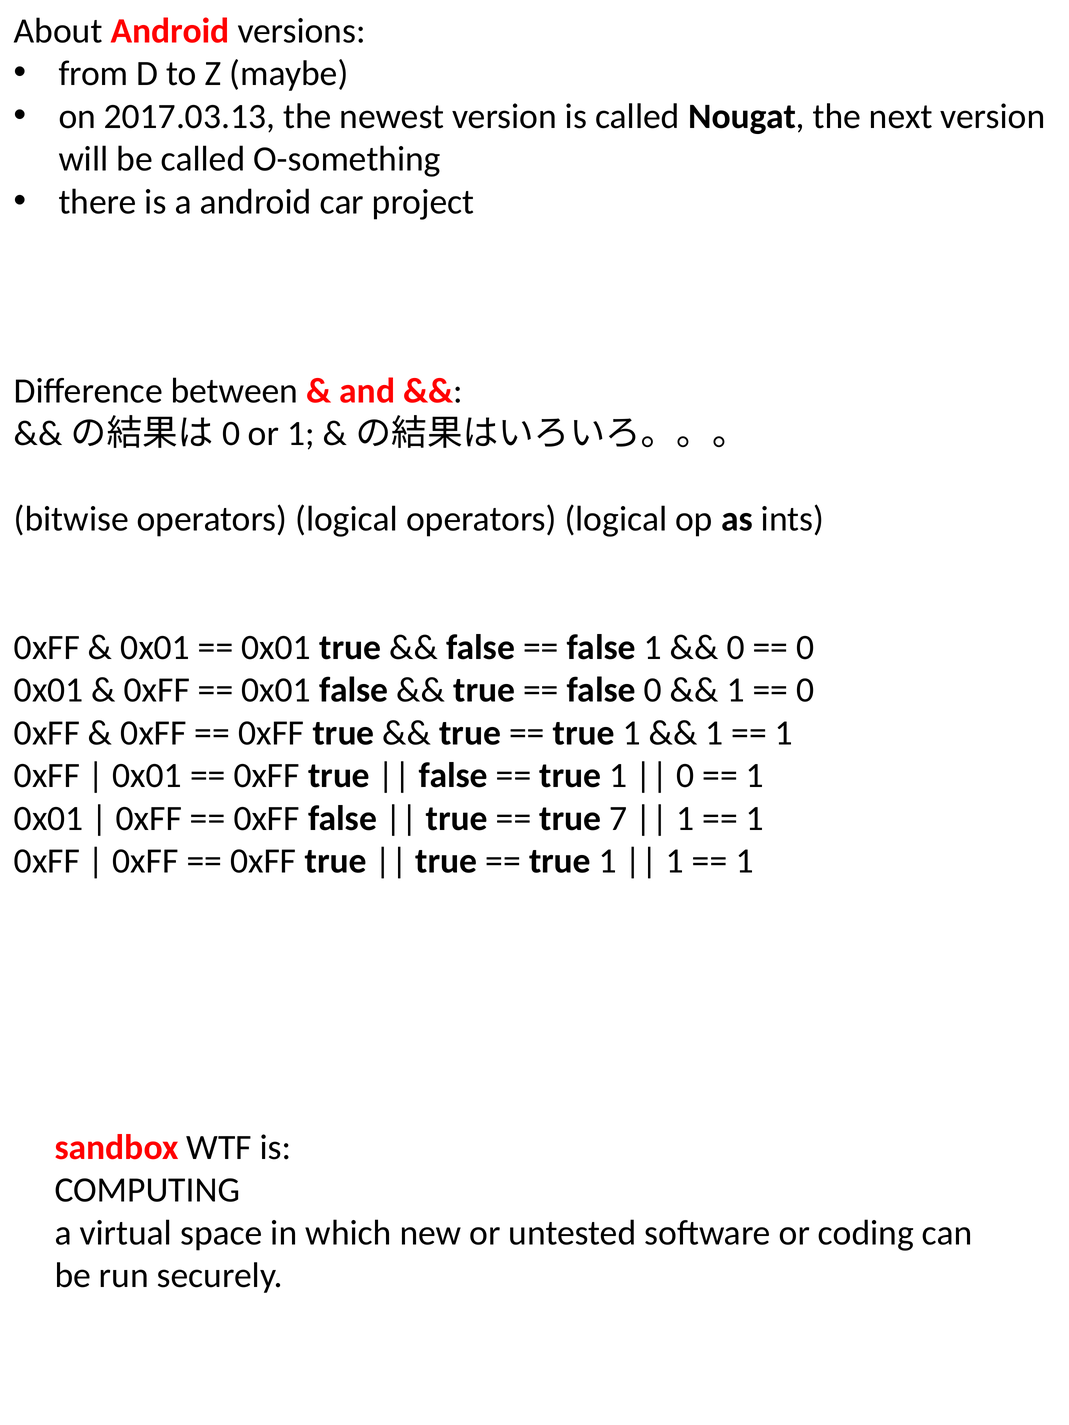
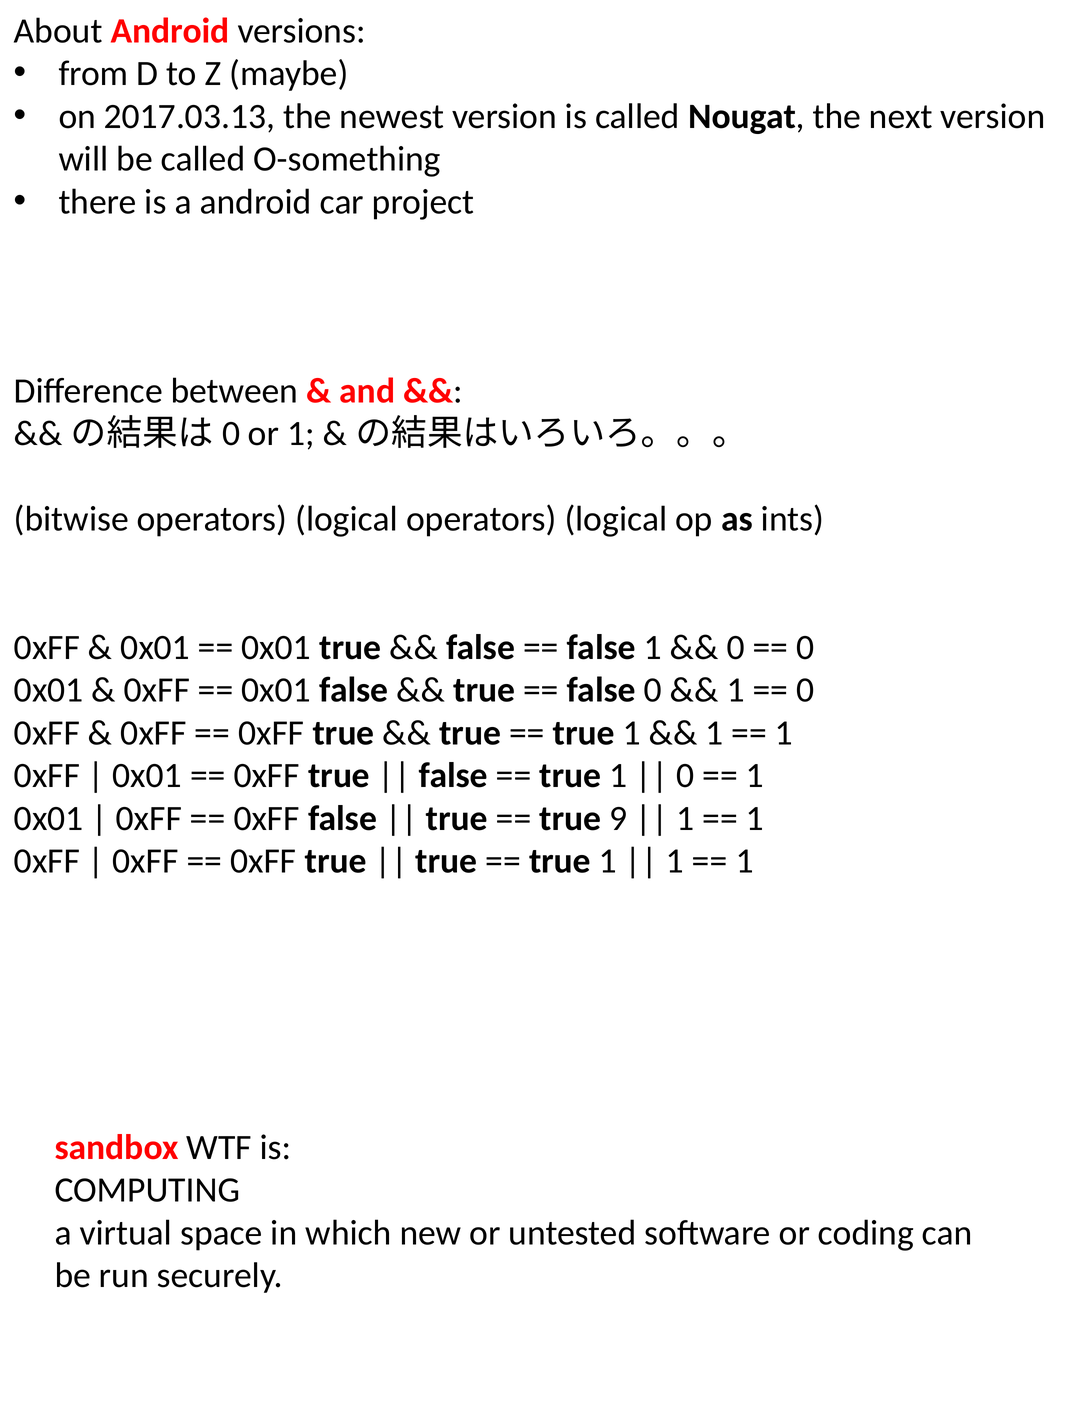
7: 7 -> 9
